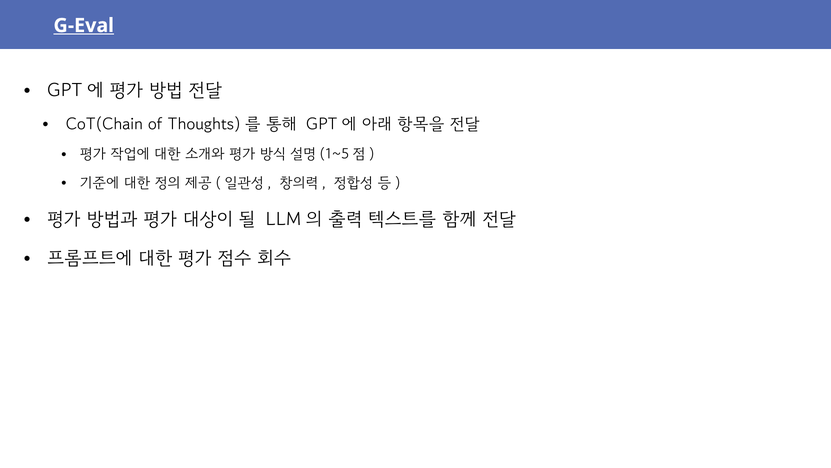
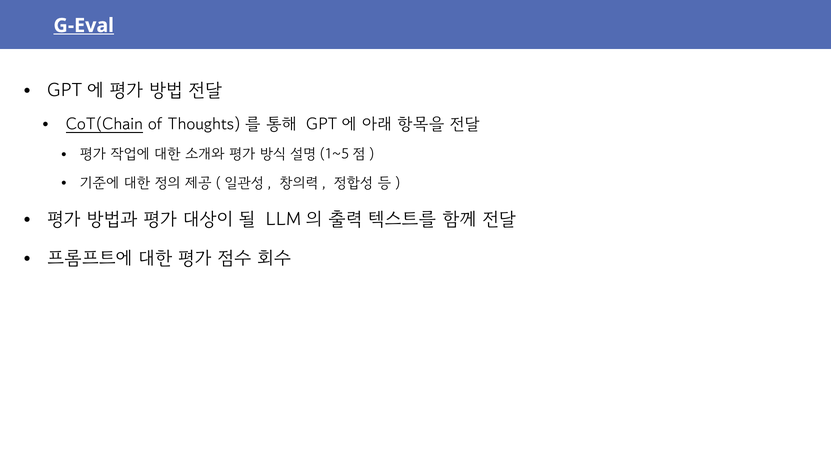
CoT(Chain underline: none -> present
